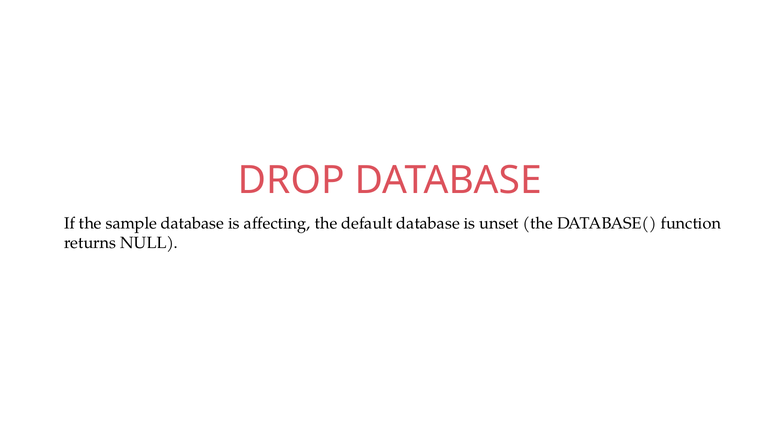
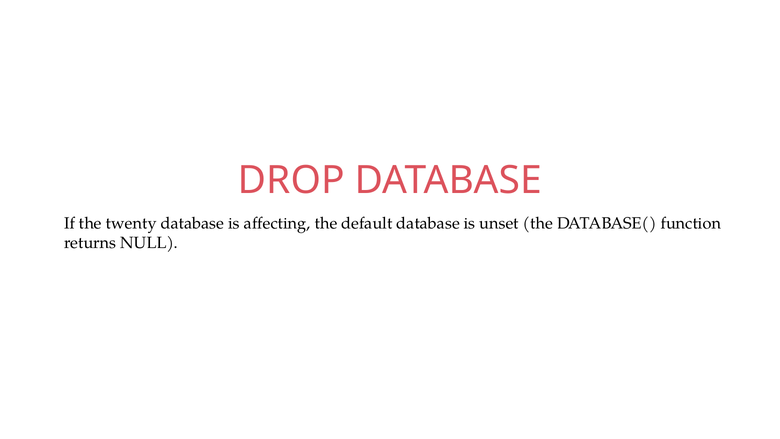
sample: sample -> twenty
